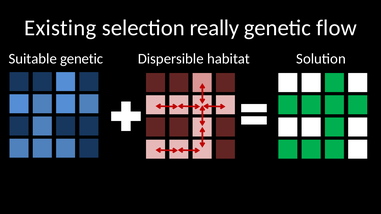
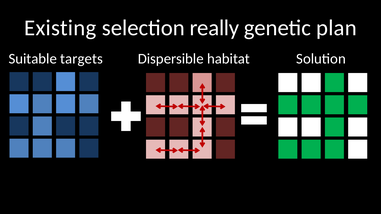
flow: flow -> plan
Suitable genetic: genetic -> targets
